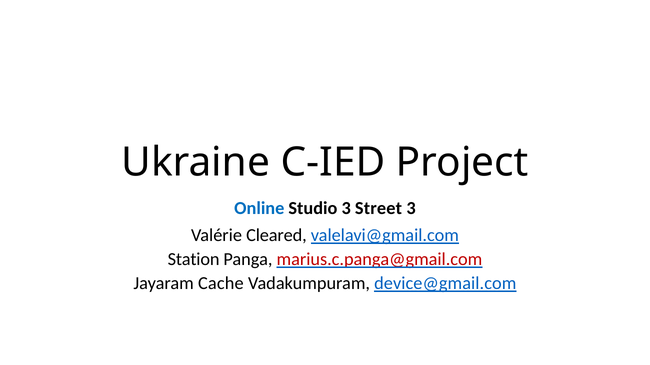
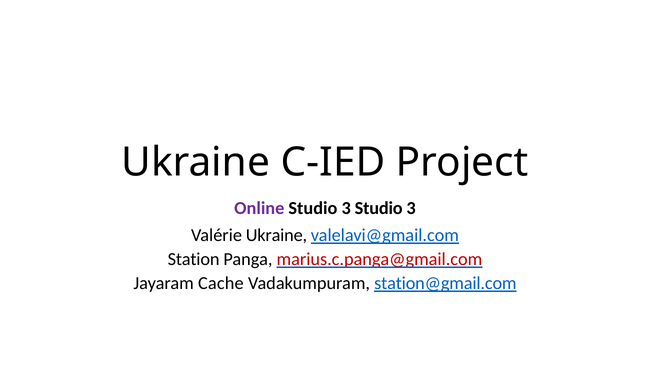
Online colour: blue -> purple
3 Street: Street -> Studio
Valérie Cleared: Cleared -> Ukraine
device@gmail.com: device@gmail.com -> station@gmail.com
